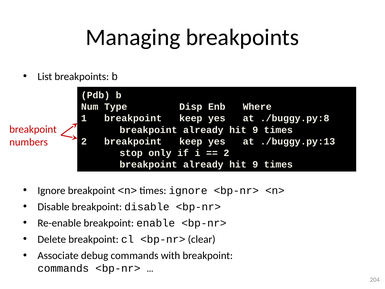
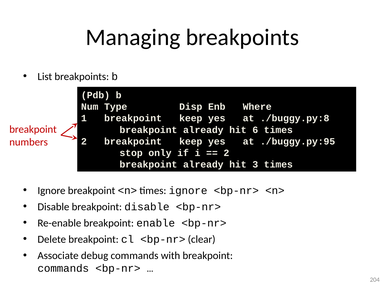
9 at (255, 130): 9 -> 6
./buggy.py:13: ./buggy.py:13 -> ./buggy.py:95
9 at (255, 164): 9 -> 3
